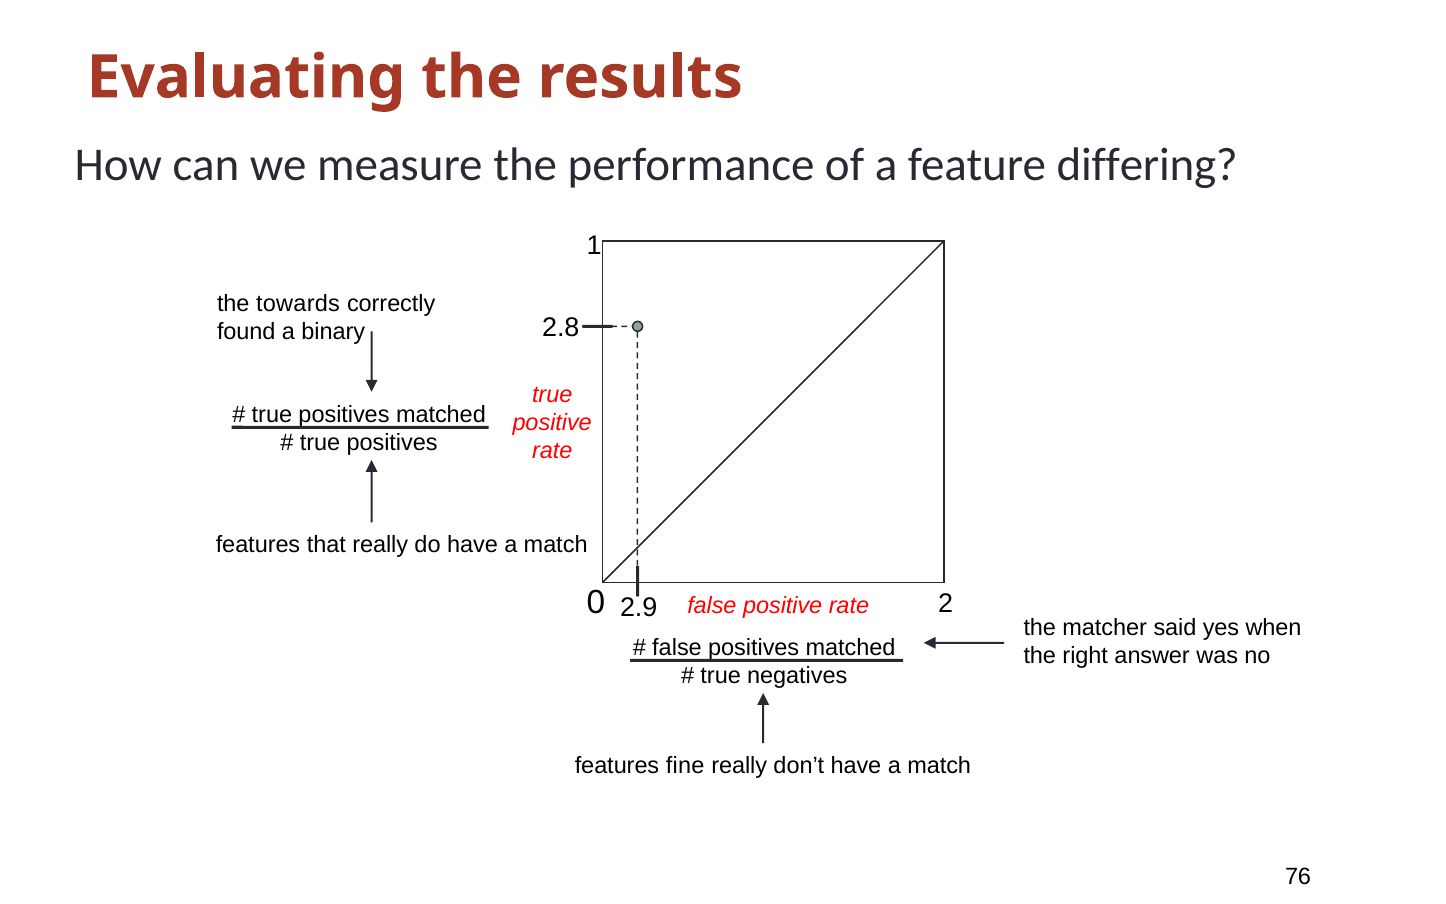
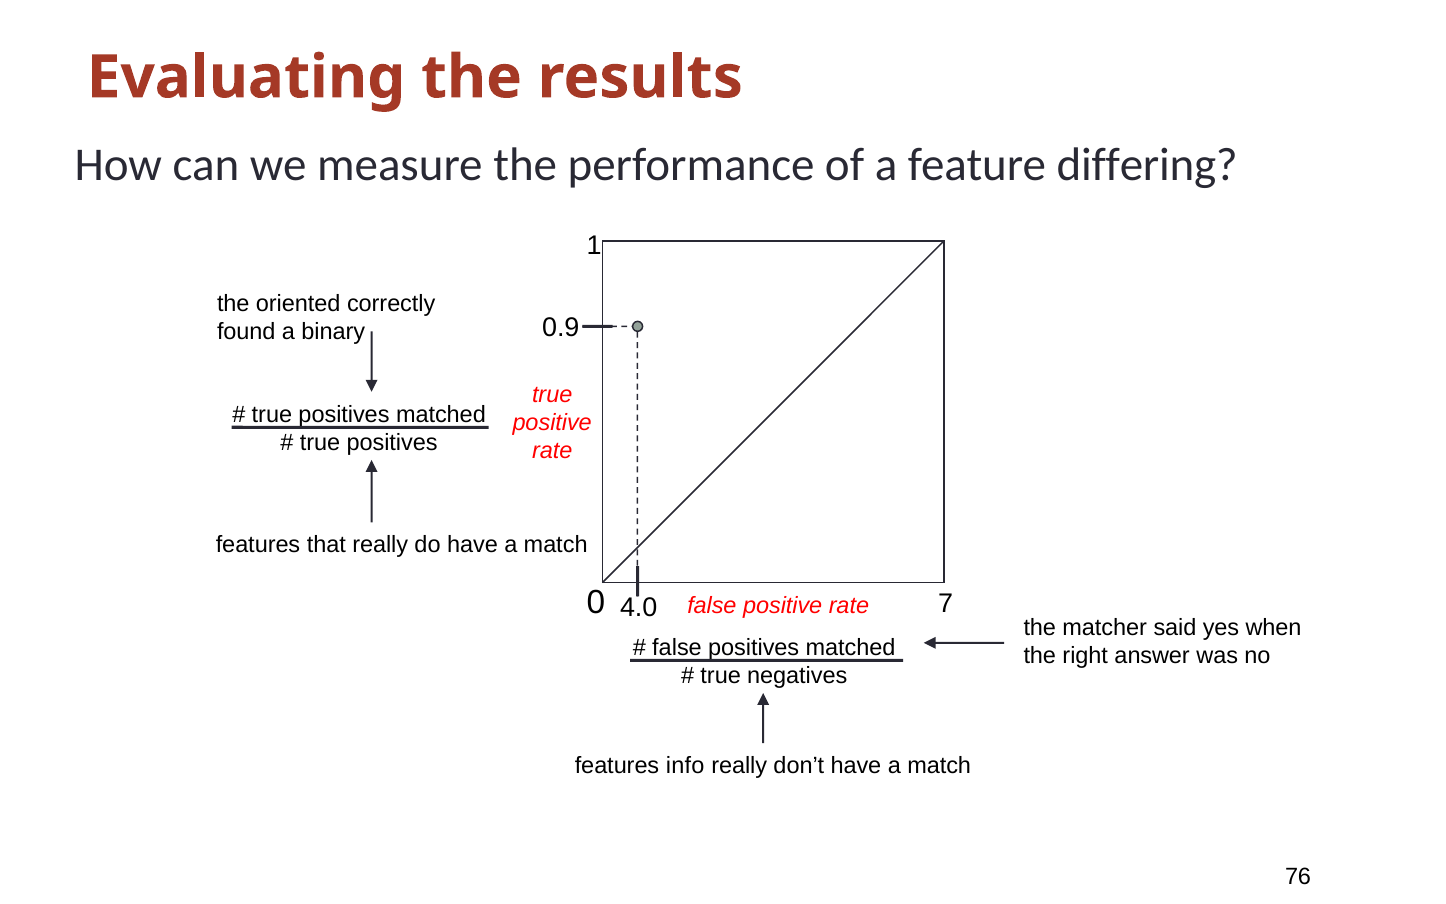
towards: towards -> oriented
2.8: 2.8 -> 0.9
2: 2 -> 7
2.9: 2.9 -> 4.0
fine: fine -> info
